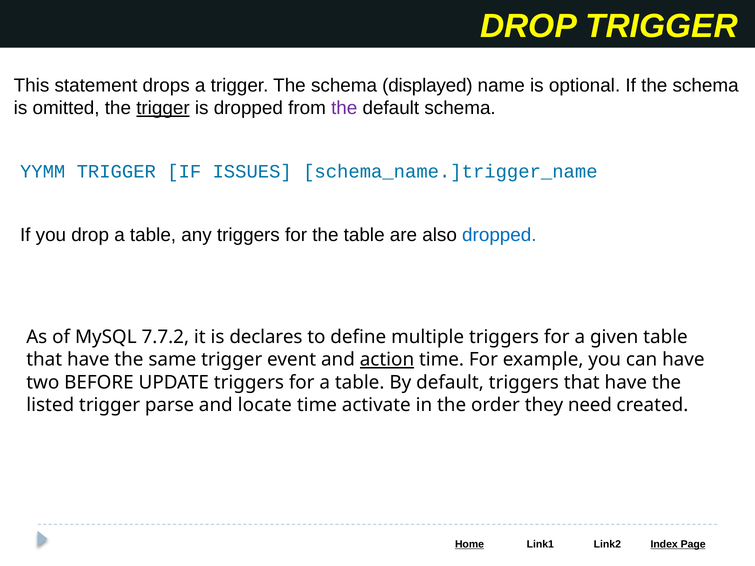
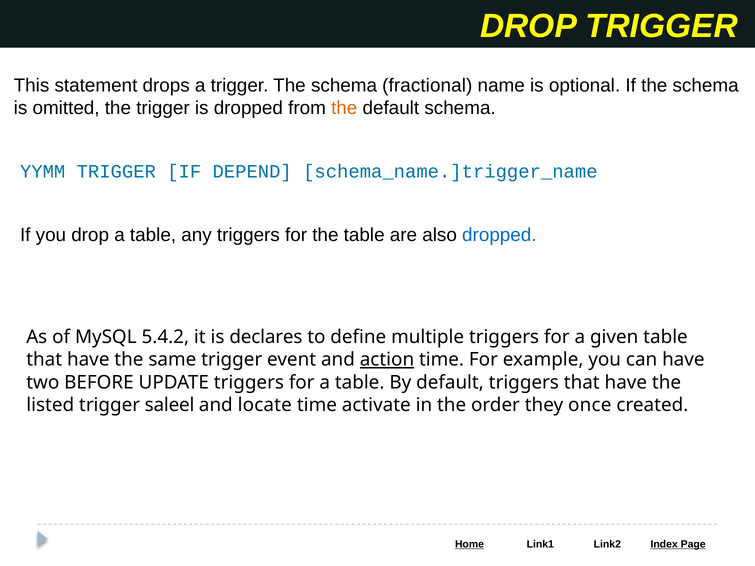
displayed: displayed -> fractional
trigger at (163, 108) underline: present -> none
the at (344, 108) colour: purple -> orange
ISSUES: ISSUES -> DEPEND
7.7.2: 7.7.2 -> 5.4.2
parse: parse -> saleel
need: need -> once
